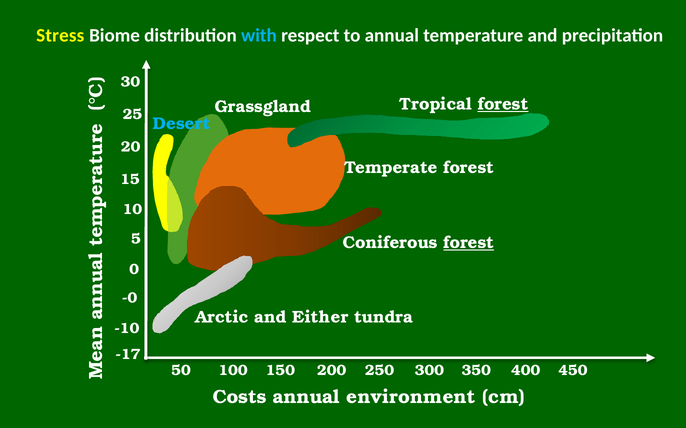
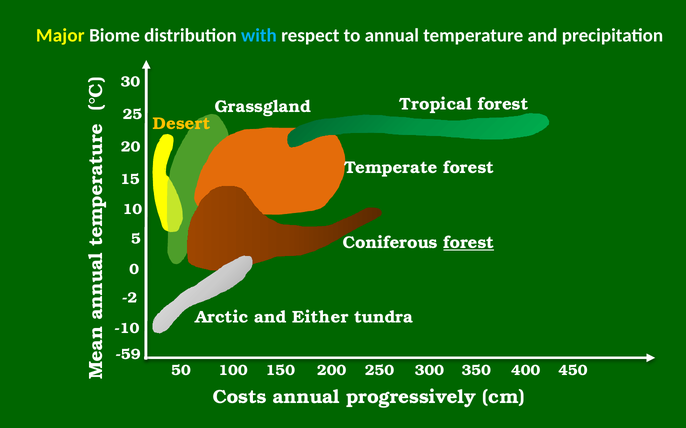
Stress: Stress -> Major
forest at (503, 105) underline: present -> none
Desert colour: light blue -> yellow
-0: -0 -> -2
-17: -17 -> -59
environment: environment -> progressively
